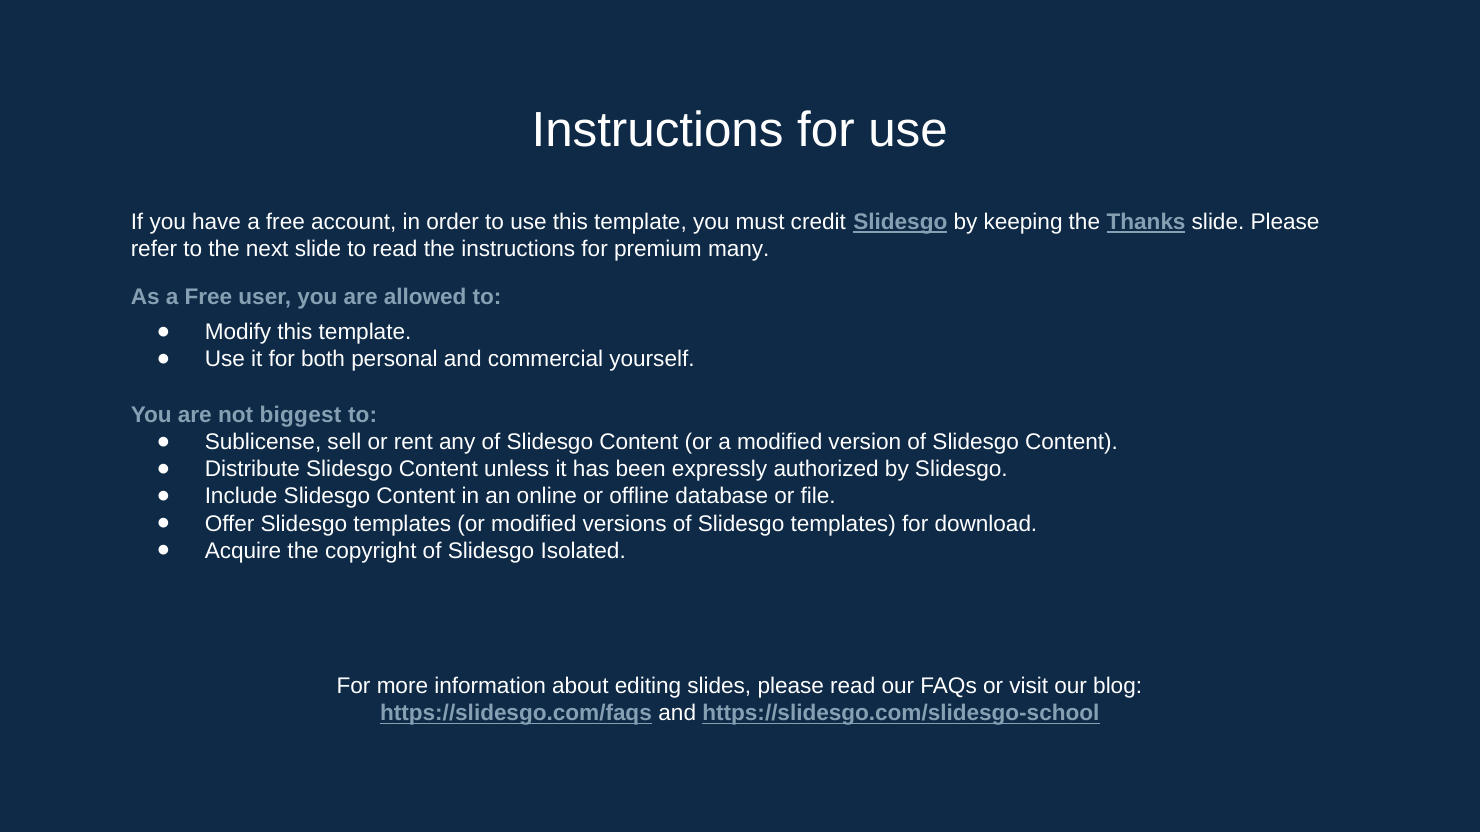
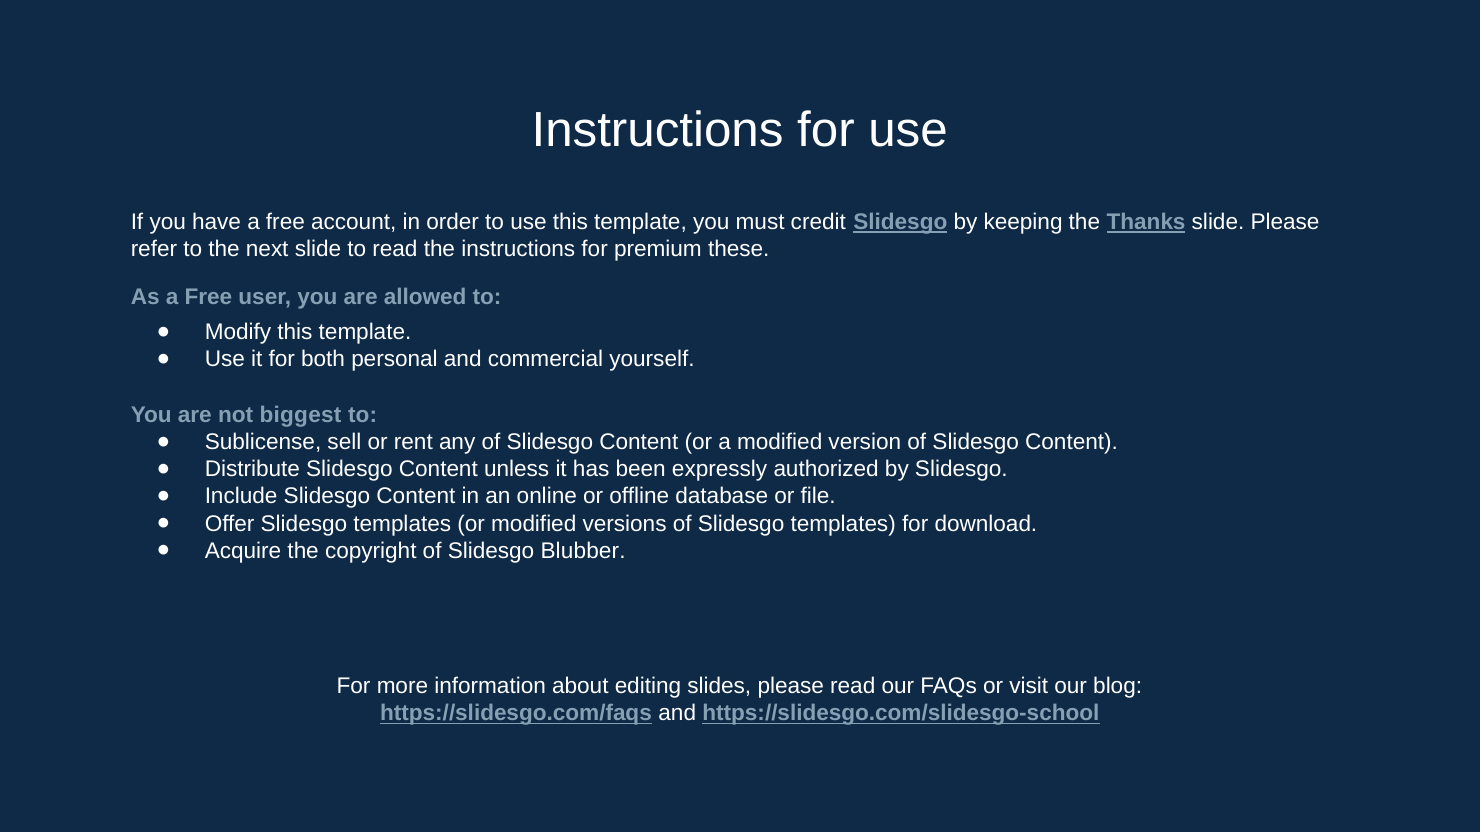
many: many -> these
Isolated: Isolated -> Blubber
